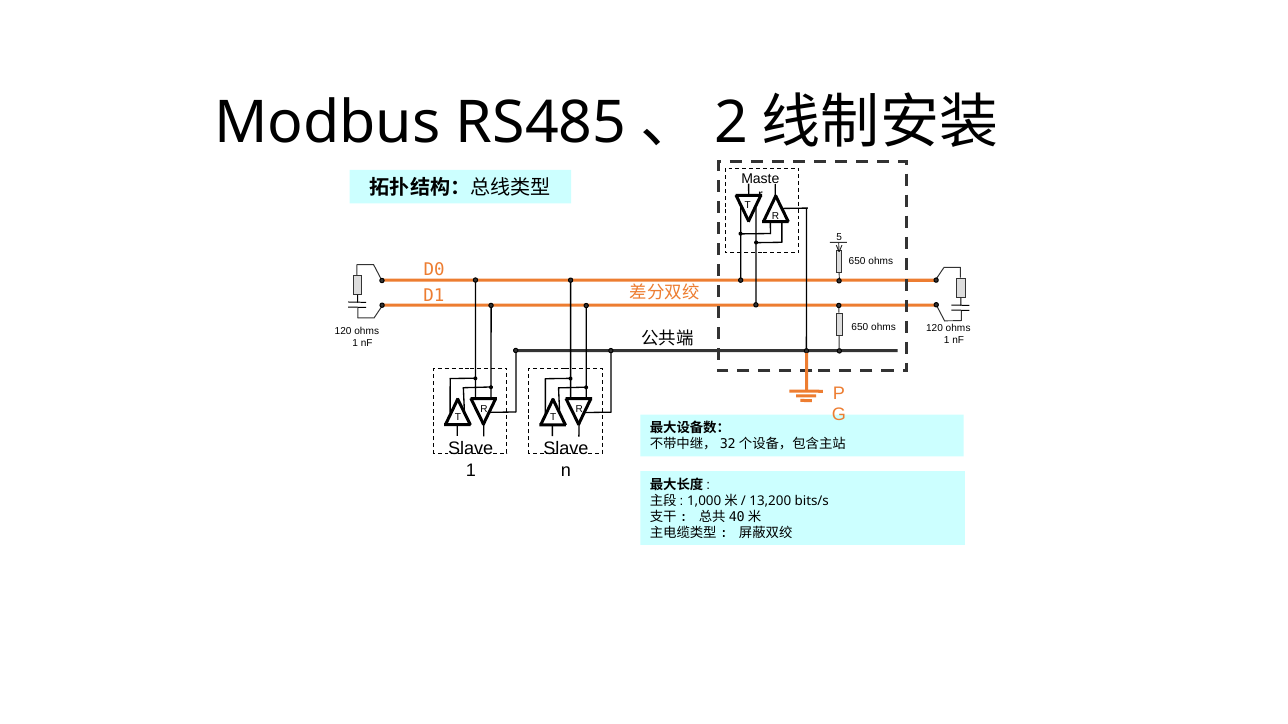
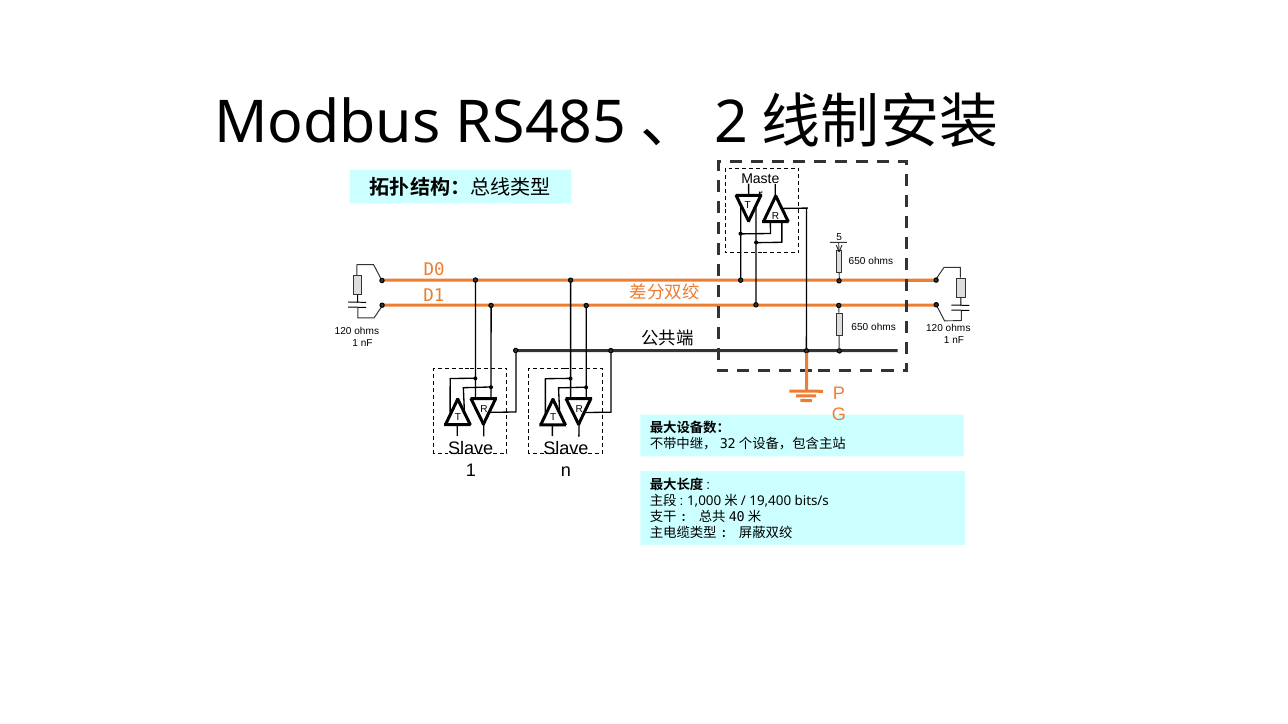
13,200: 13,200 -> 19,400
